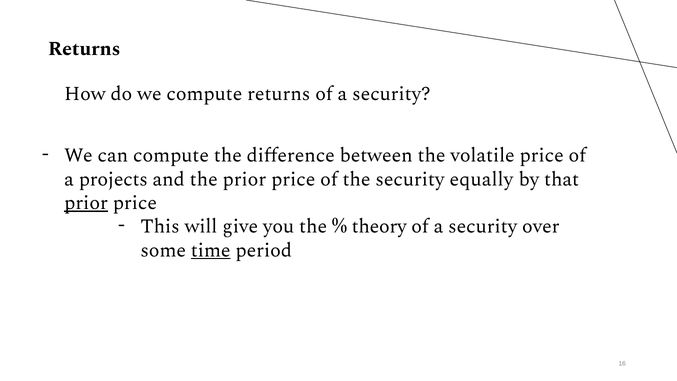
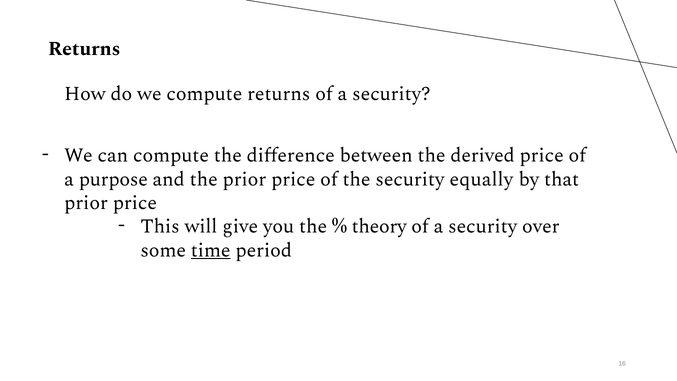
volatile: volatile -> derived
projects: projects -> purpose
prior at (86, 203) underline: present -> none
